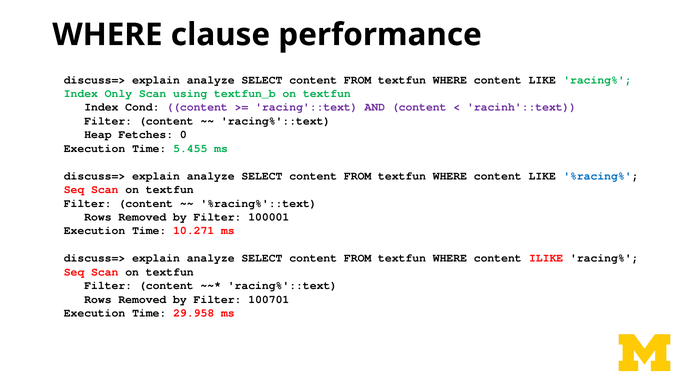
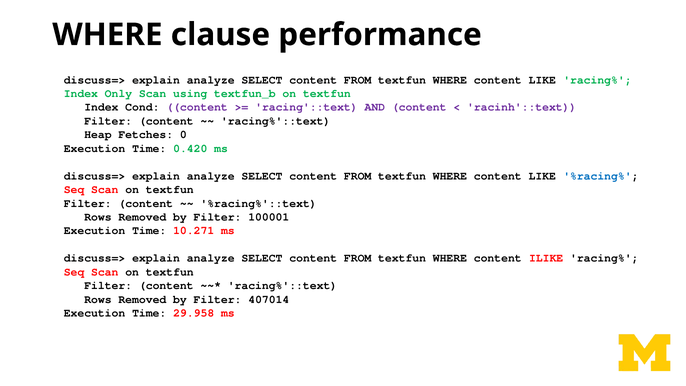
5.455: 5.455 -> 0.420
100701: 100701 -> 407014
